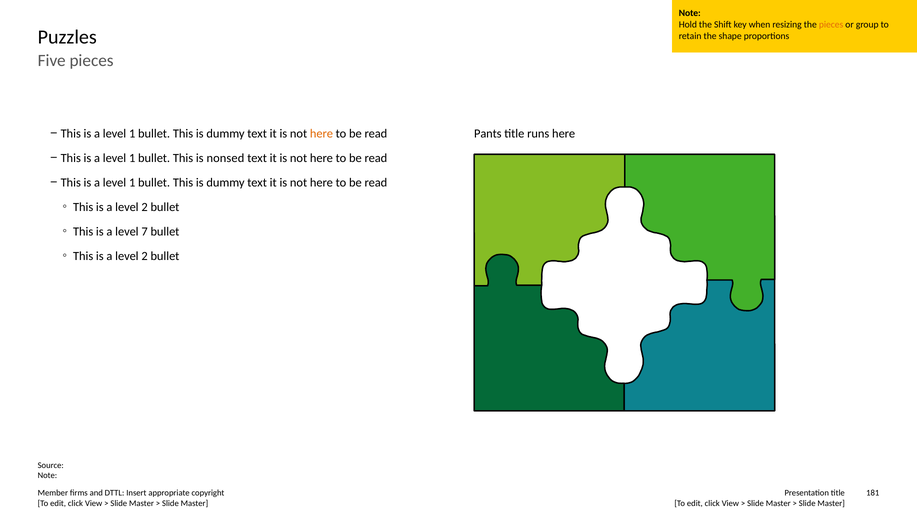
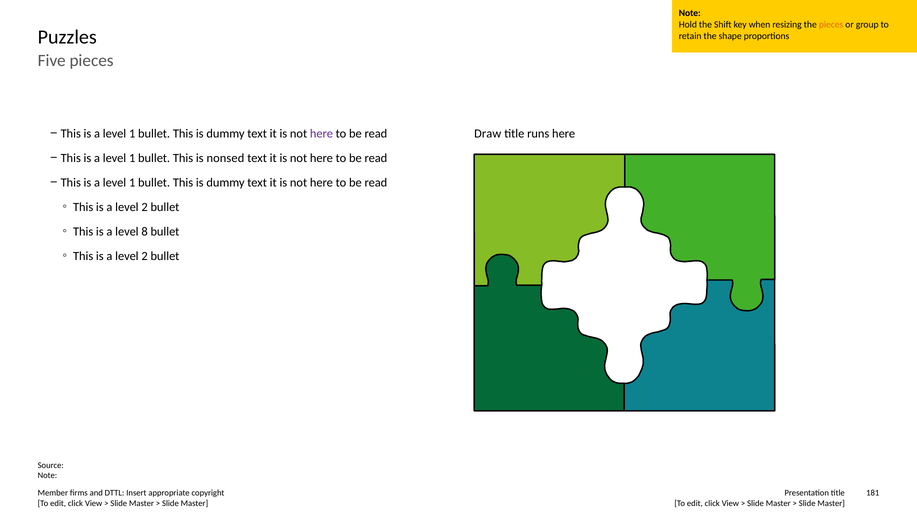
here at (321, 134) colour: orange -> purple
Pants: Pants -> Draw
7: 7 -> 8
